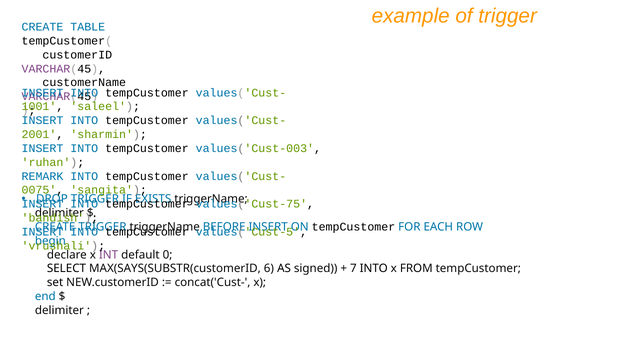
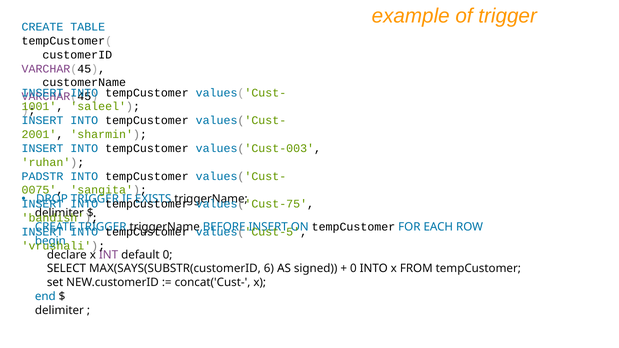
REMARK: REMARK -> PADSTR
7 at (353, 269): 7 -> 0
